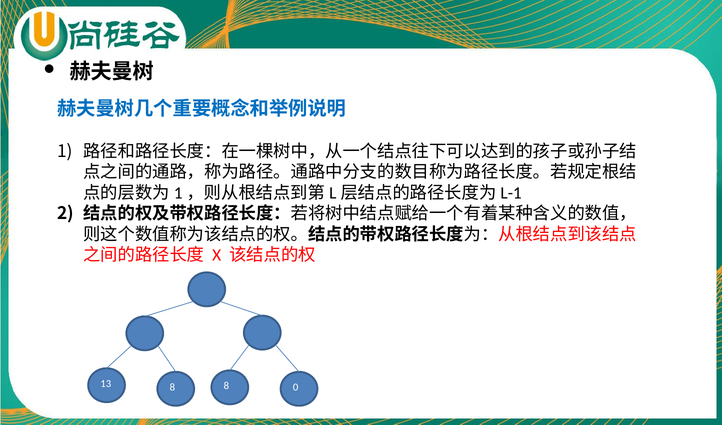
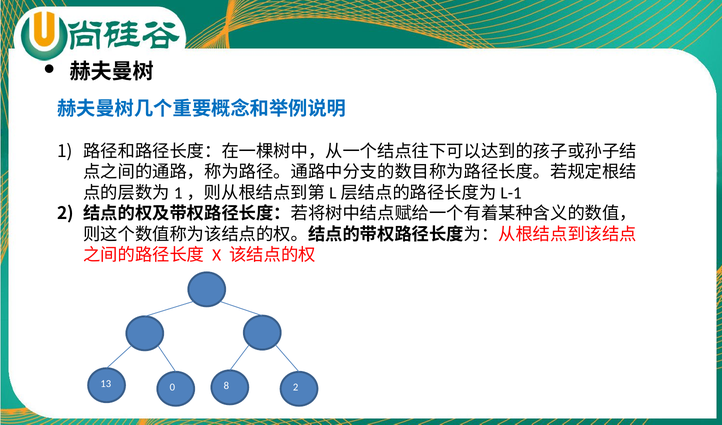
13 8: 8 -> 0
8 0: 0 -> 2
